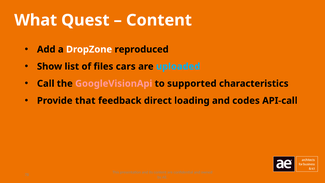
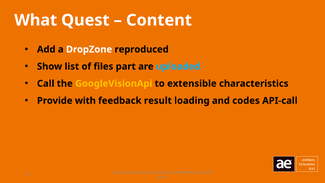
cars: cars -> part
GoogleVisionApi colour: pink -> yellow
supported: supported -> extensible
that: that -> with
direct: direct -> result
